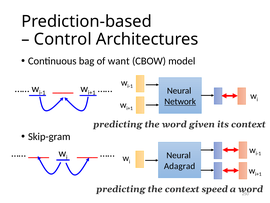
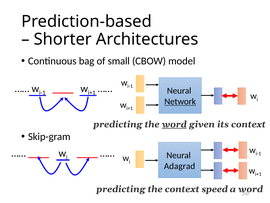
Control: Control -> Shorter
want: want -> small
word at (174, 124) underline: none -> present
